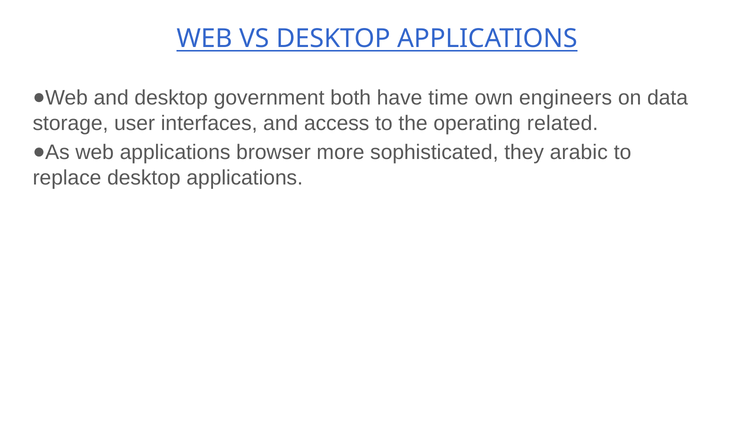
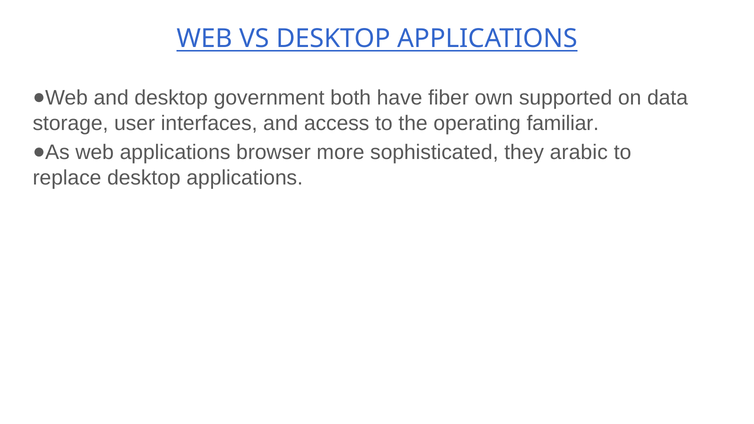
time: time -> fiber
engineers: engineers -> supported
related: related -> familiar
